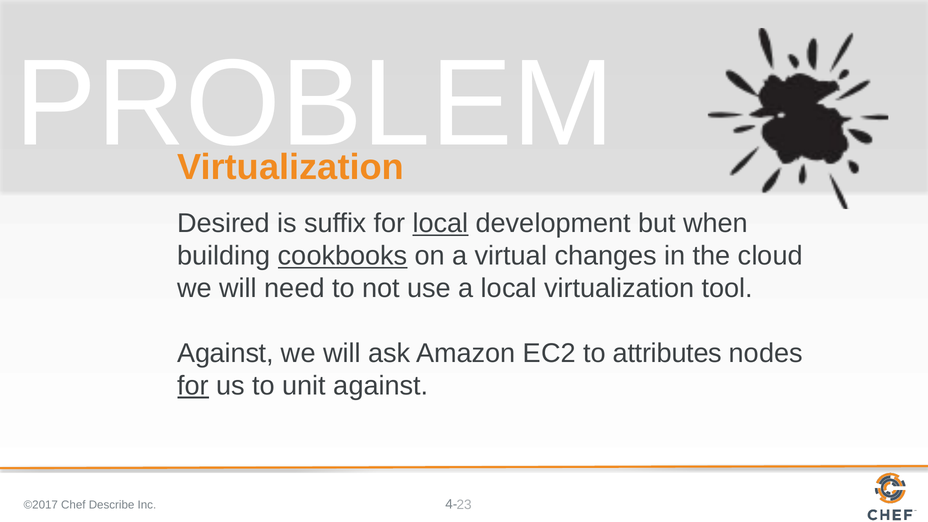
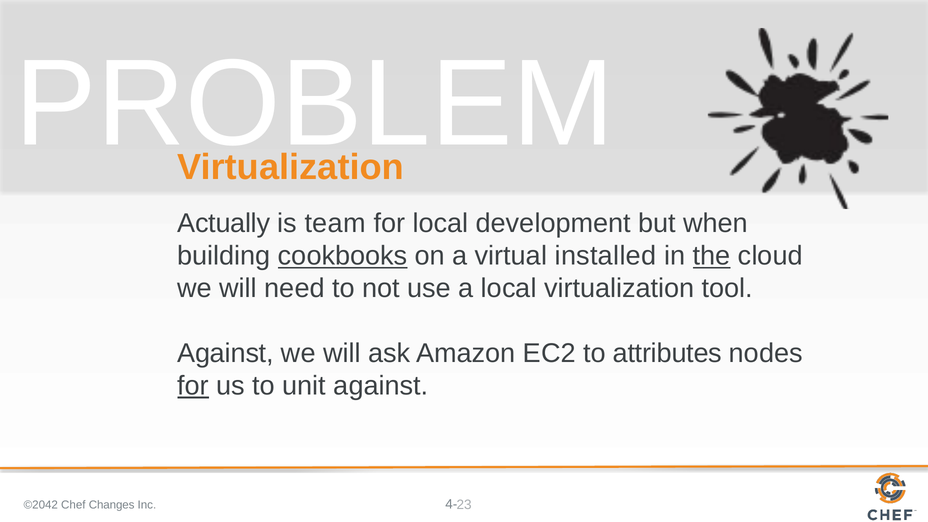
Desired: Desired -> Actually
suffix: suffix -> team
local at (441, 223) underline: present -> none
changes: changes -> installed
the underline: none -> present
©2017: ©2017 -> ©2042
Describe: Describe -> Changes
